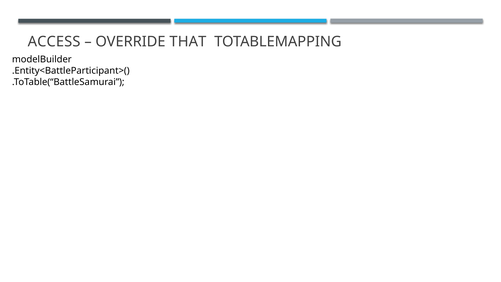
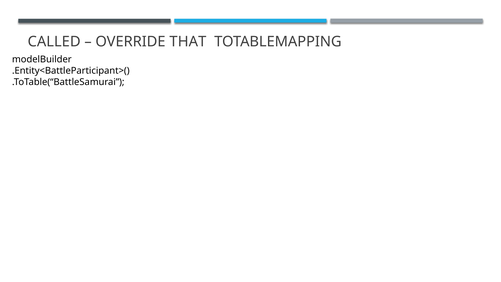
ACCESS: ACCESS -> CALLED
